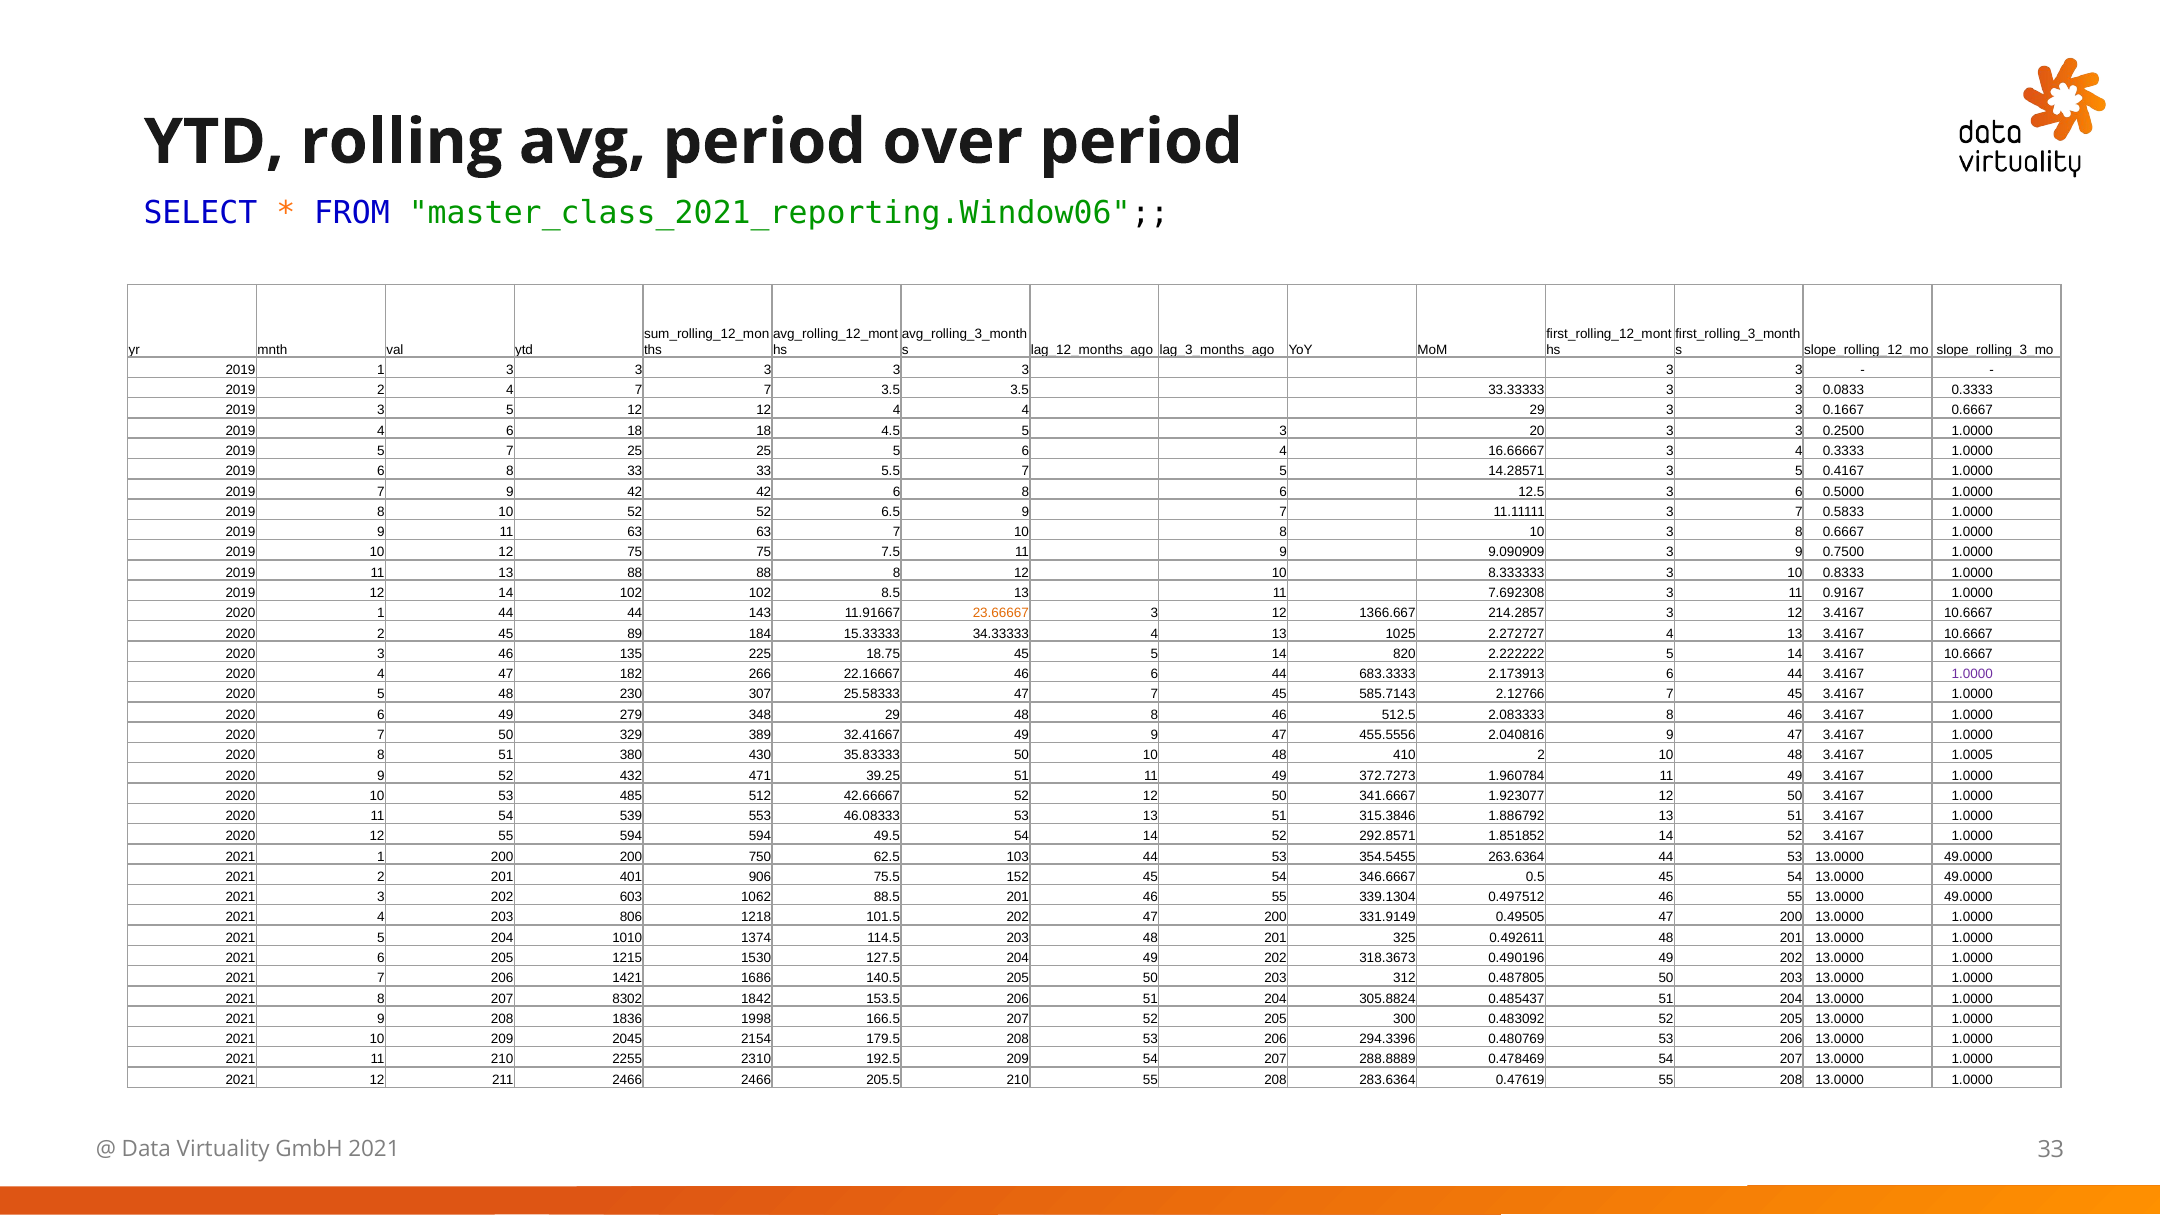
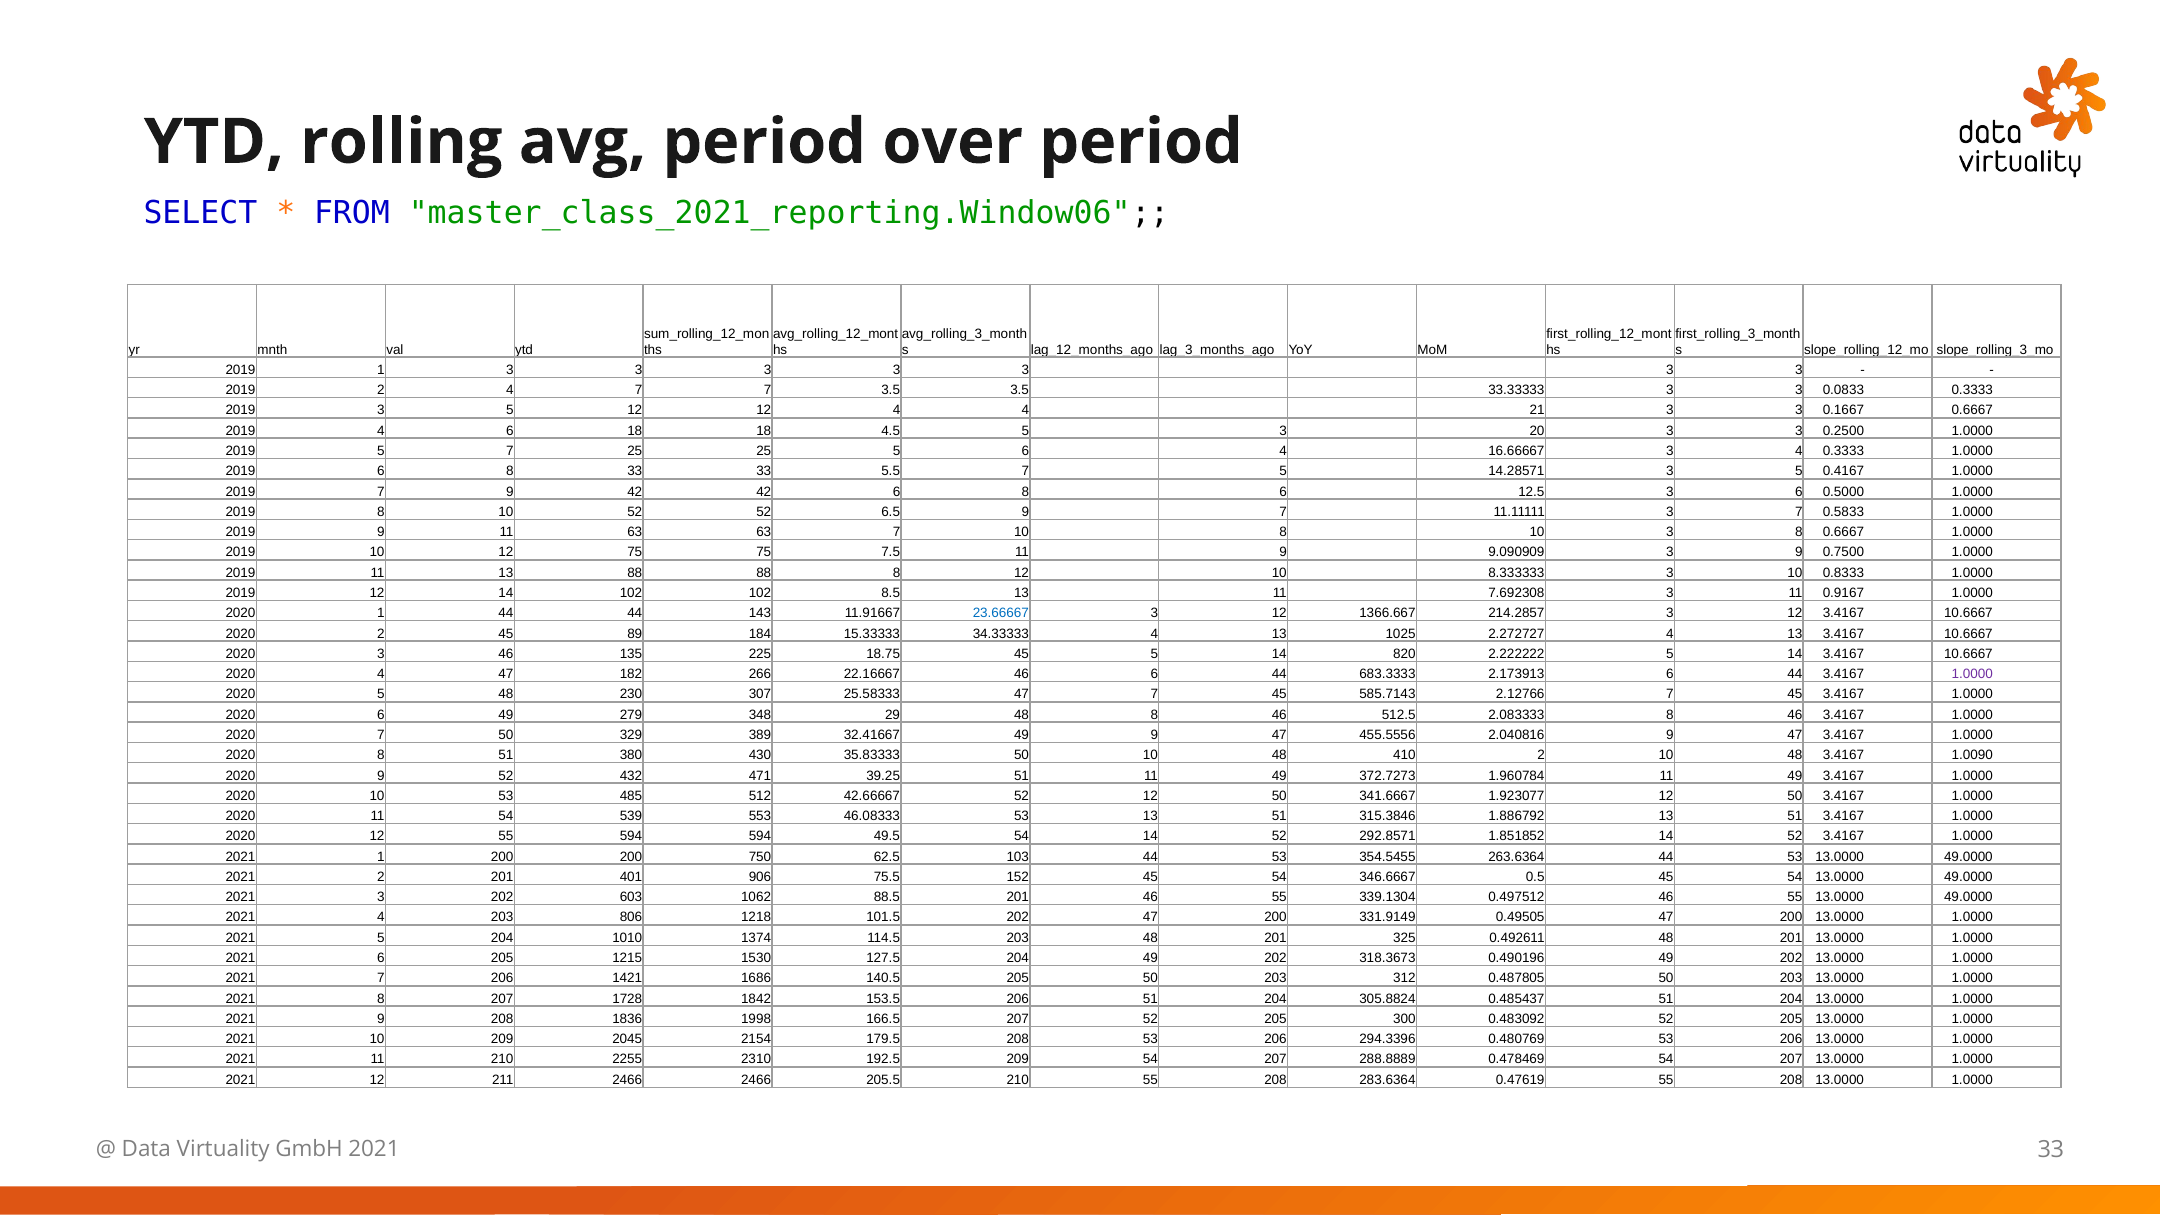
4 29: 29 -> 21
23.66667 colour: orange -> blue
1.0005: 1.0005 -> 1.0090
8302: 8302 -> 1728
